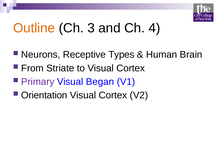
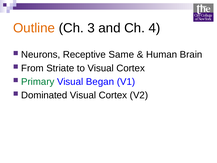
Types: Types -> Same
Primary colour: purple -> green
Orientation: Orientation -> Dominated
